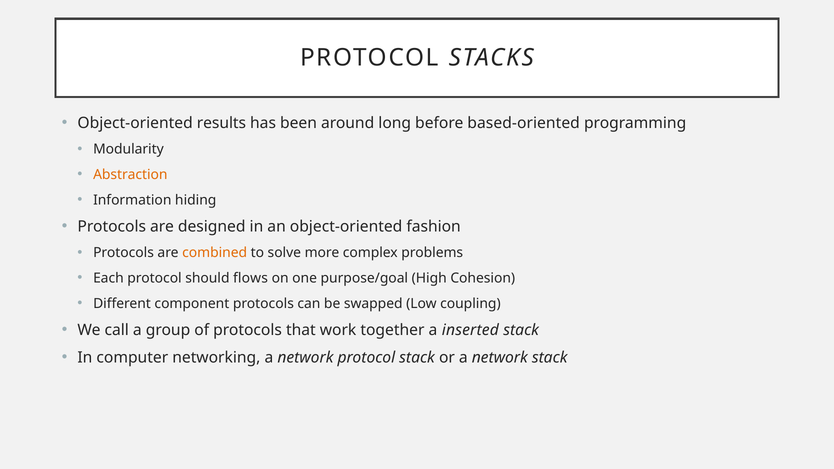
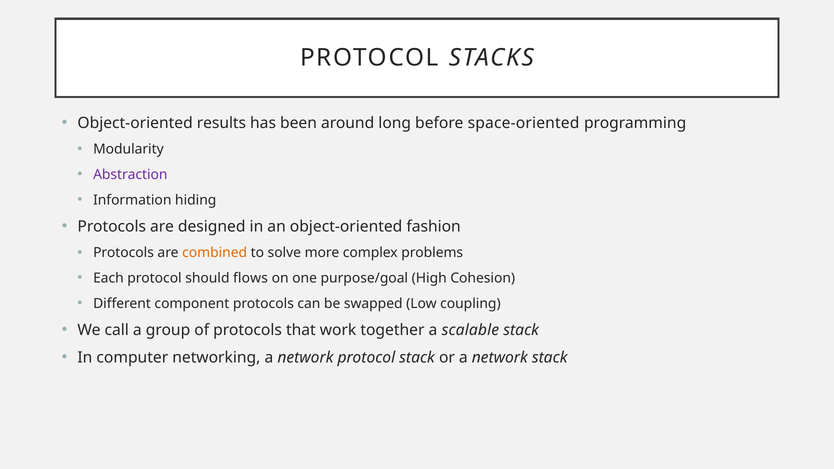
based-oriented: based-oriented -> space-oriented
Abstraction colour: orange -> purple
inserted: inserted -> scalable
